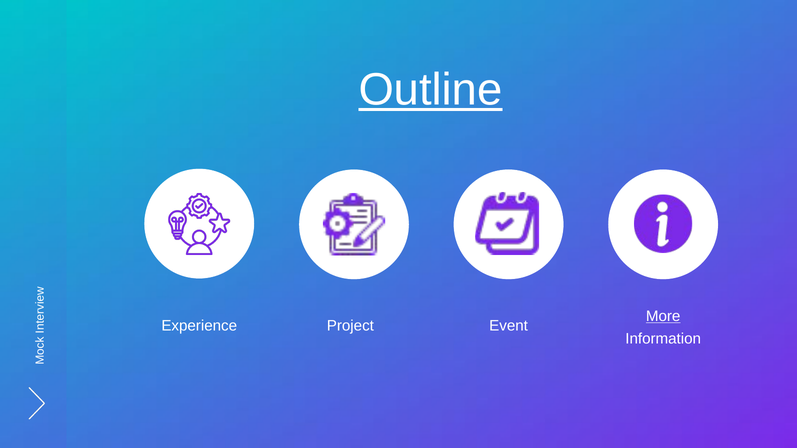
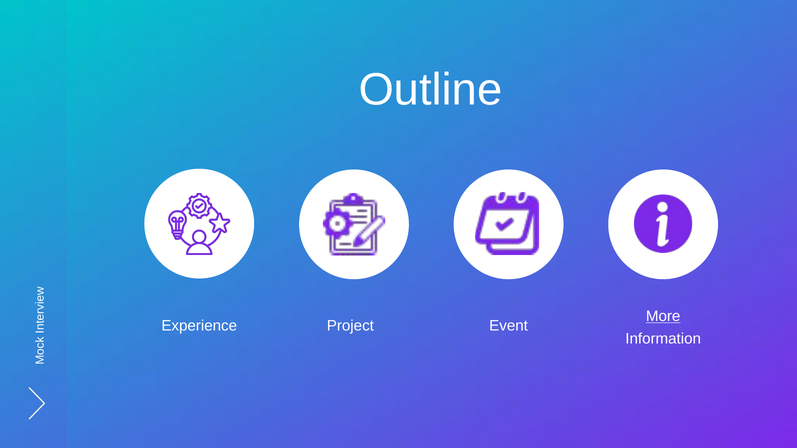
Outline underline: present -> none
